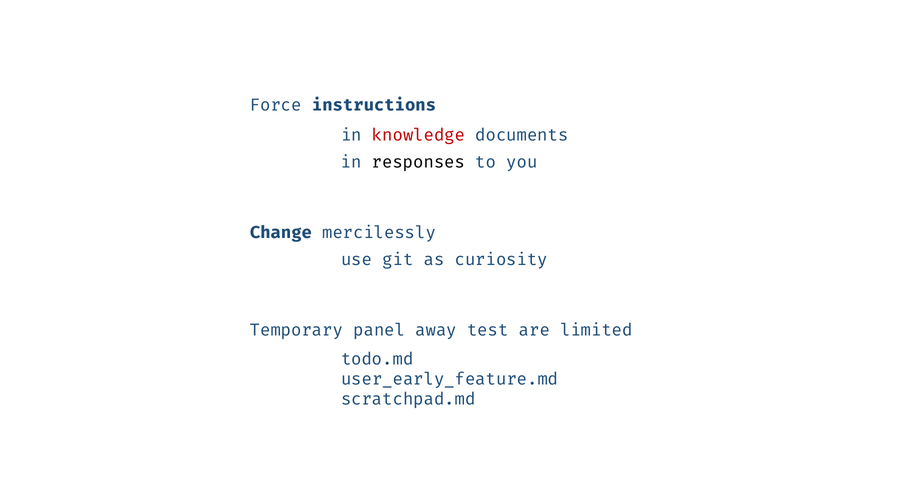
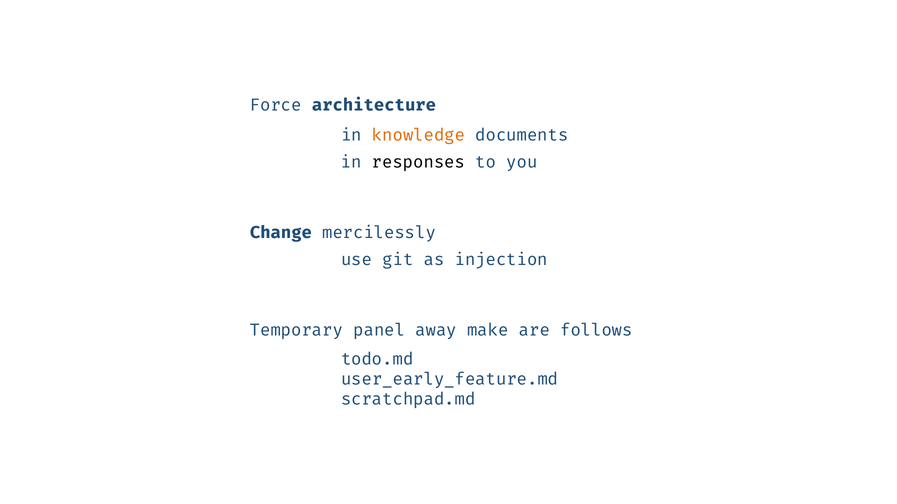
instructions: instructions -> architecture
knowledge colour: red -> orange
curiosity: curiosity -> injection
test: test -> make
limited: limited -> follows
